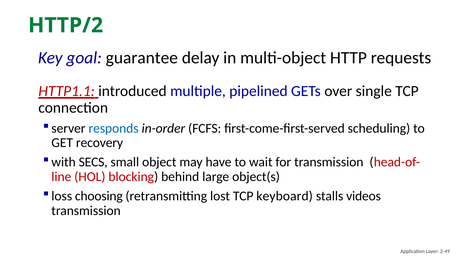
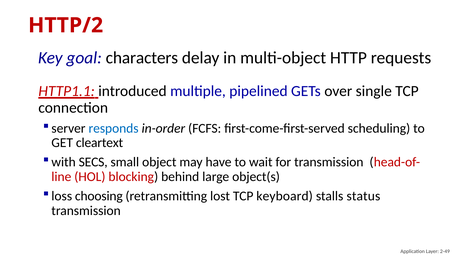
HTTP/2 colour: green -> red
guarantee: guarantee -> characters
recovery: recovery -> cleartext
videos: videos -> status
